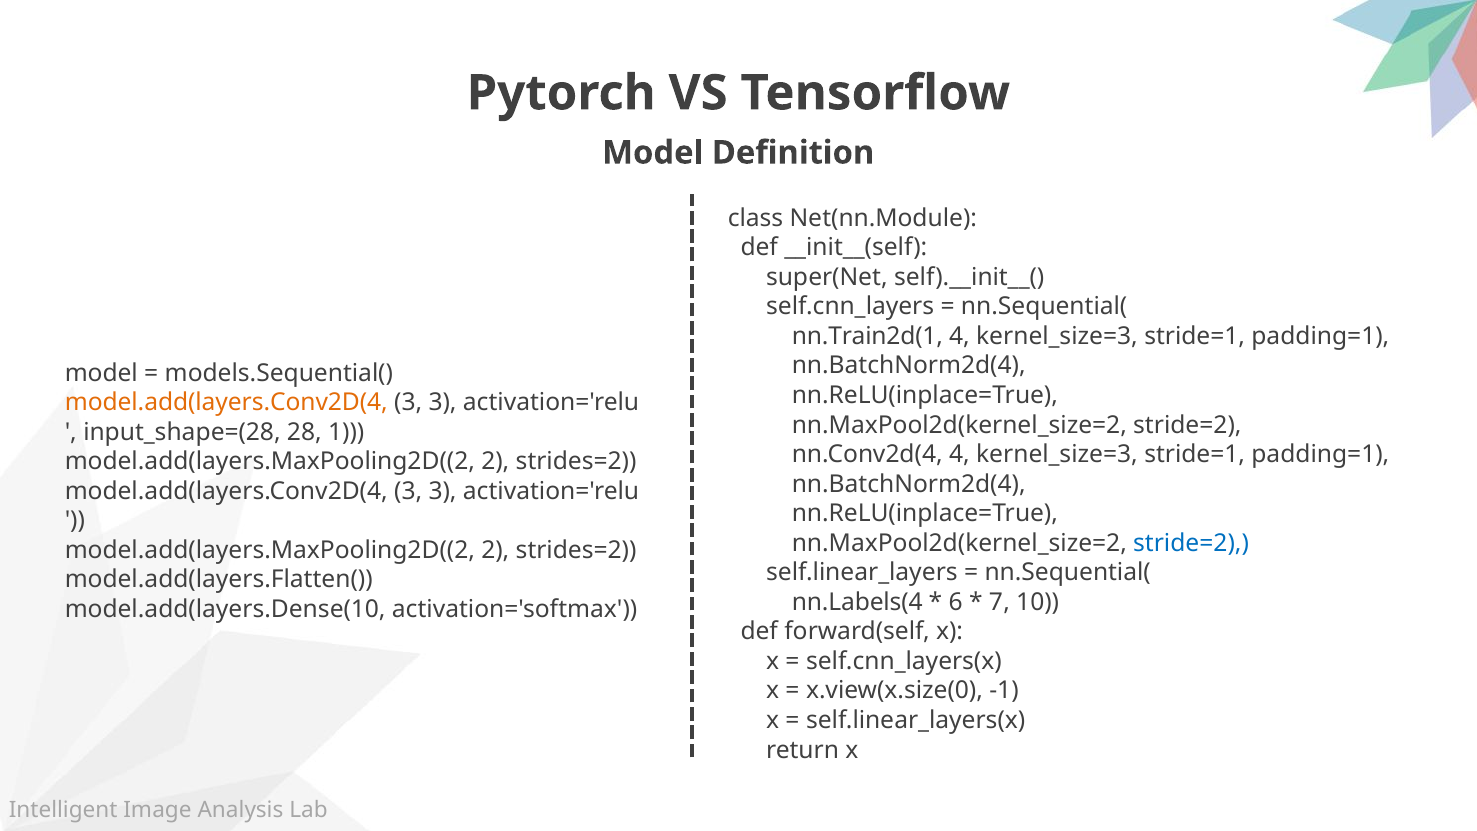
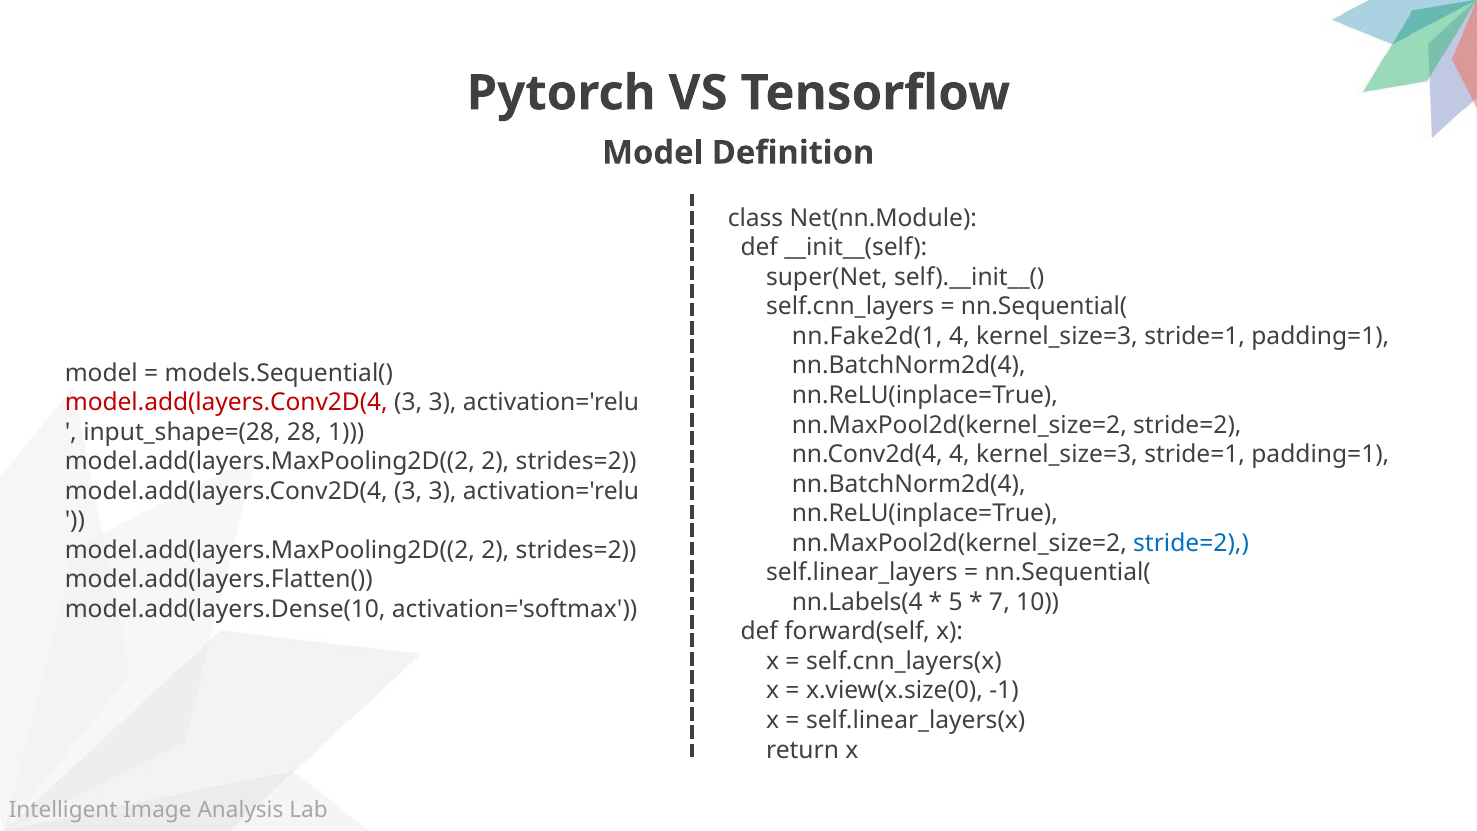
nn.Train2d(1: nn.Train2d(1 -> nn.Fake2d(1
model.add(layers.Conv2D(4 at (226, 402) colour: orange -> red
6: 6 -> 5
